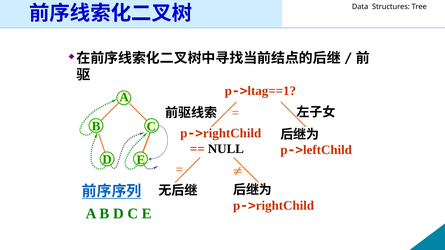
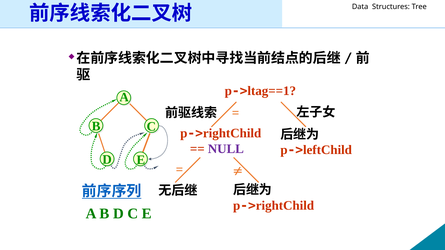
NULL colour: black -> purple
